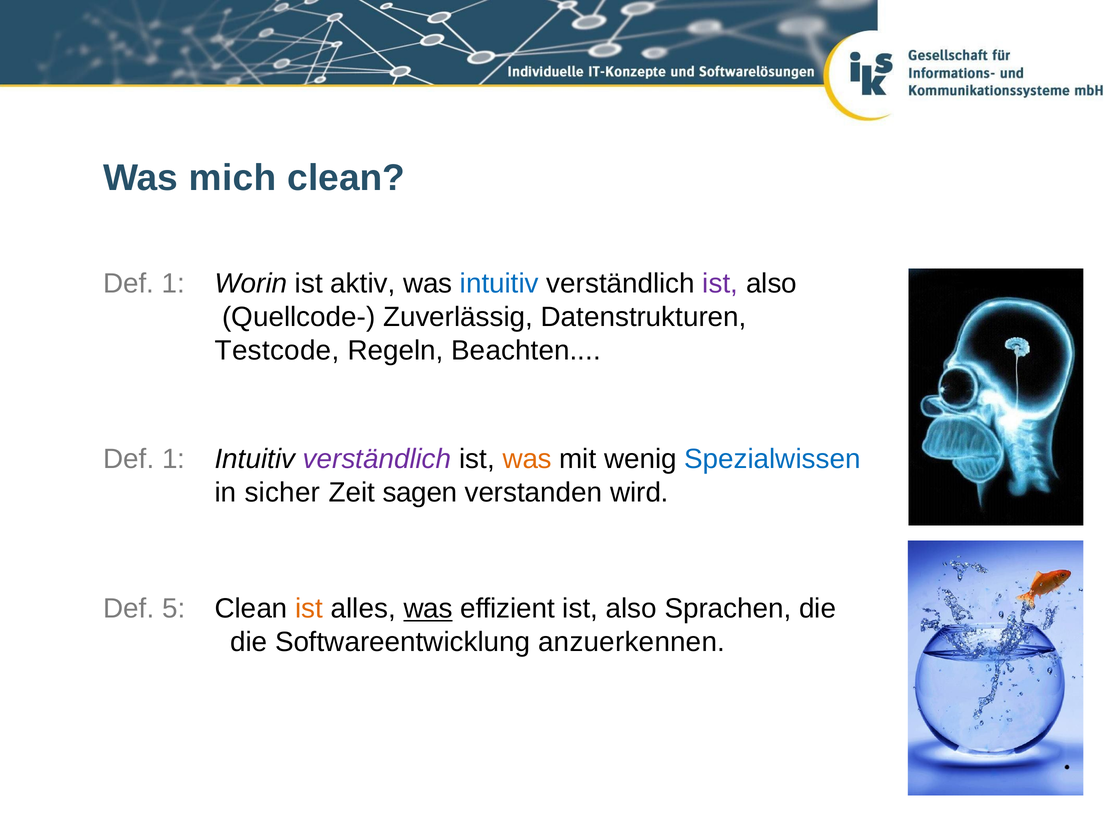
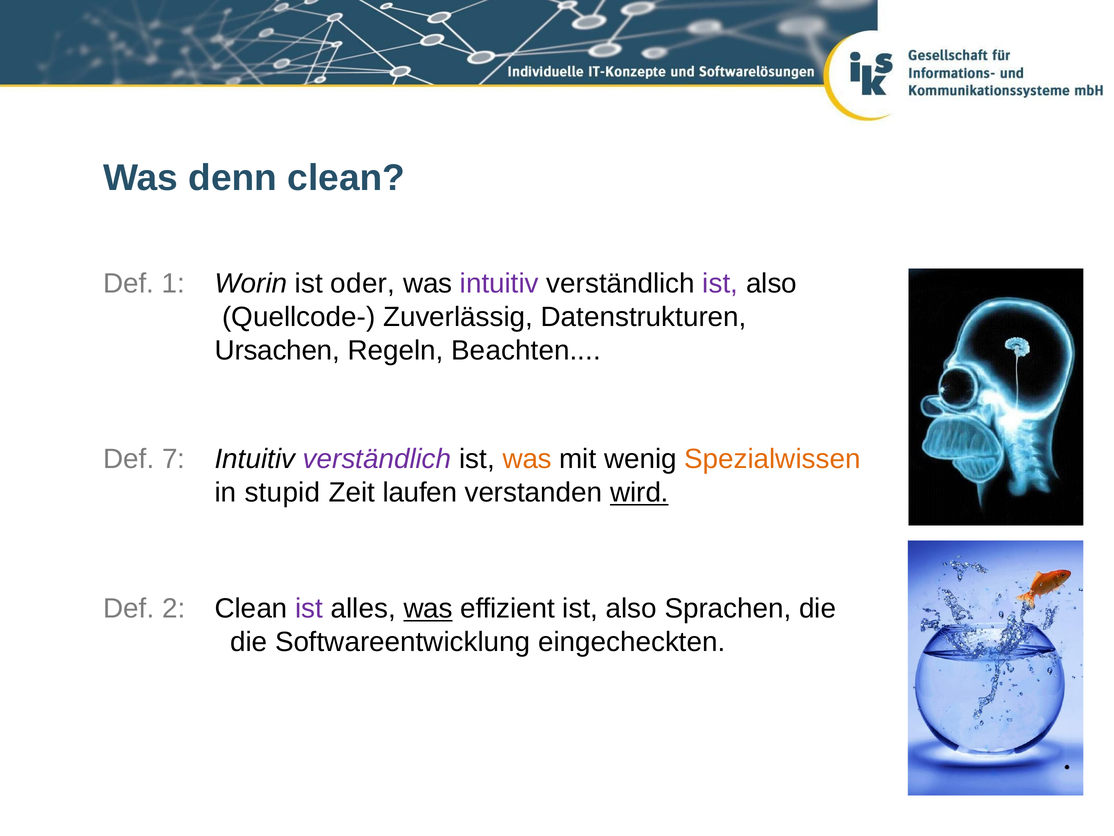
mich: mich -> denn
aktiv: aktiv -> oder
intuitiv at (499, 284) colour: blue -> purple
Testcode: Testcode -> Ursachen
1 at (174, 459): 1 -> 7
Spezialwissen colour: blue -> orange
sicher: sicher -> stupid
sagen: sagen -> laufen
wird underline: none -> present
5: 5 -> 2
ist at (309, 608) colour: orange -> purple
anzuerkennen: anzuerkennen -> eingecheckten
